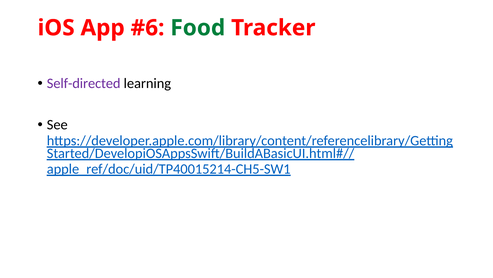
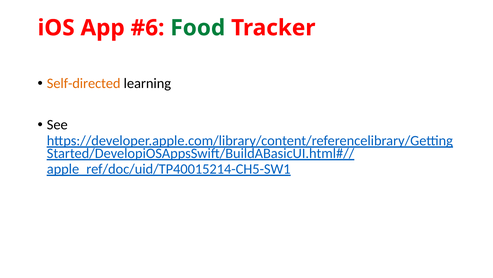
Self-directed colour: purple -> orange
